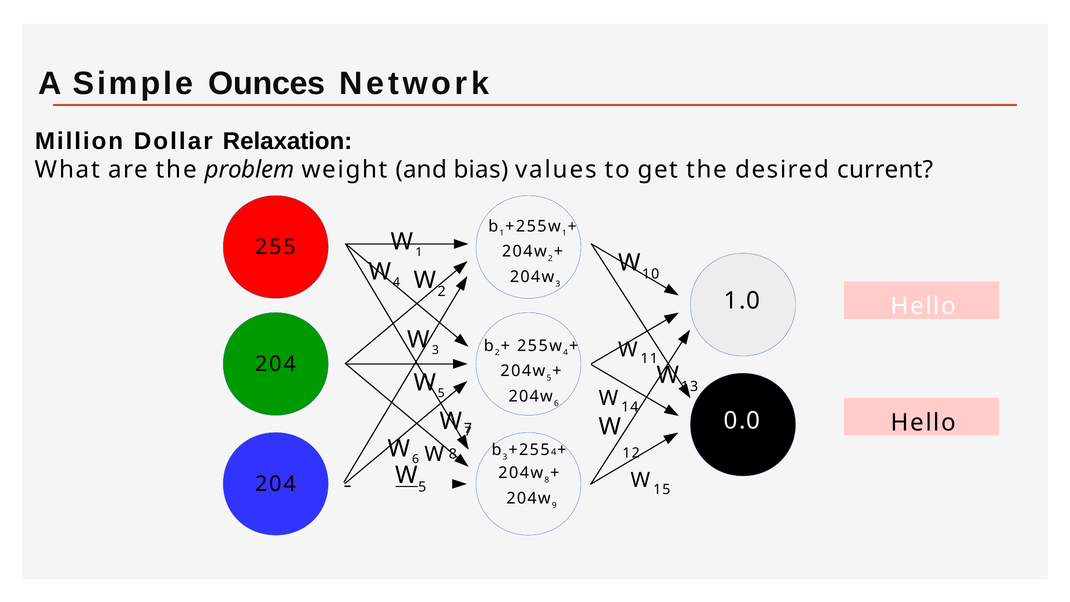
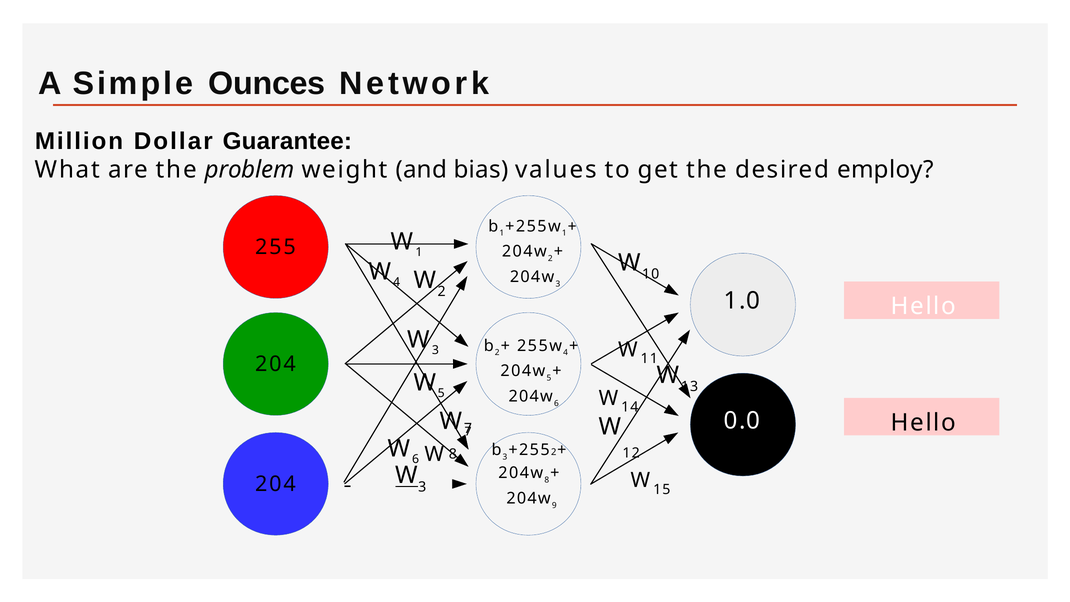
Relaxation: Relaxation -> Guarantee
current: current -> employ
4 at (554, 452): 4 -> 2
5 at (422, 487): 5 -> 3
